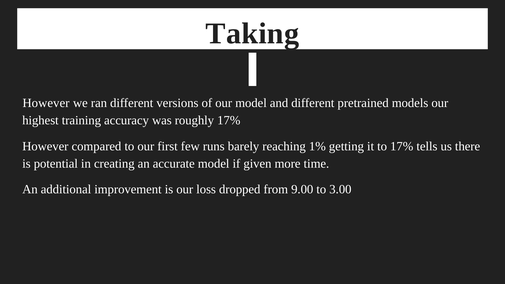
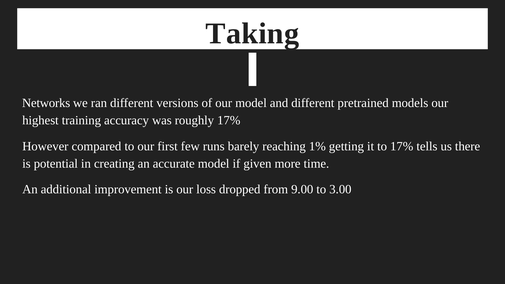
However at (46, 103): However -> Networks
